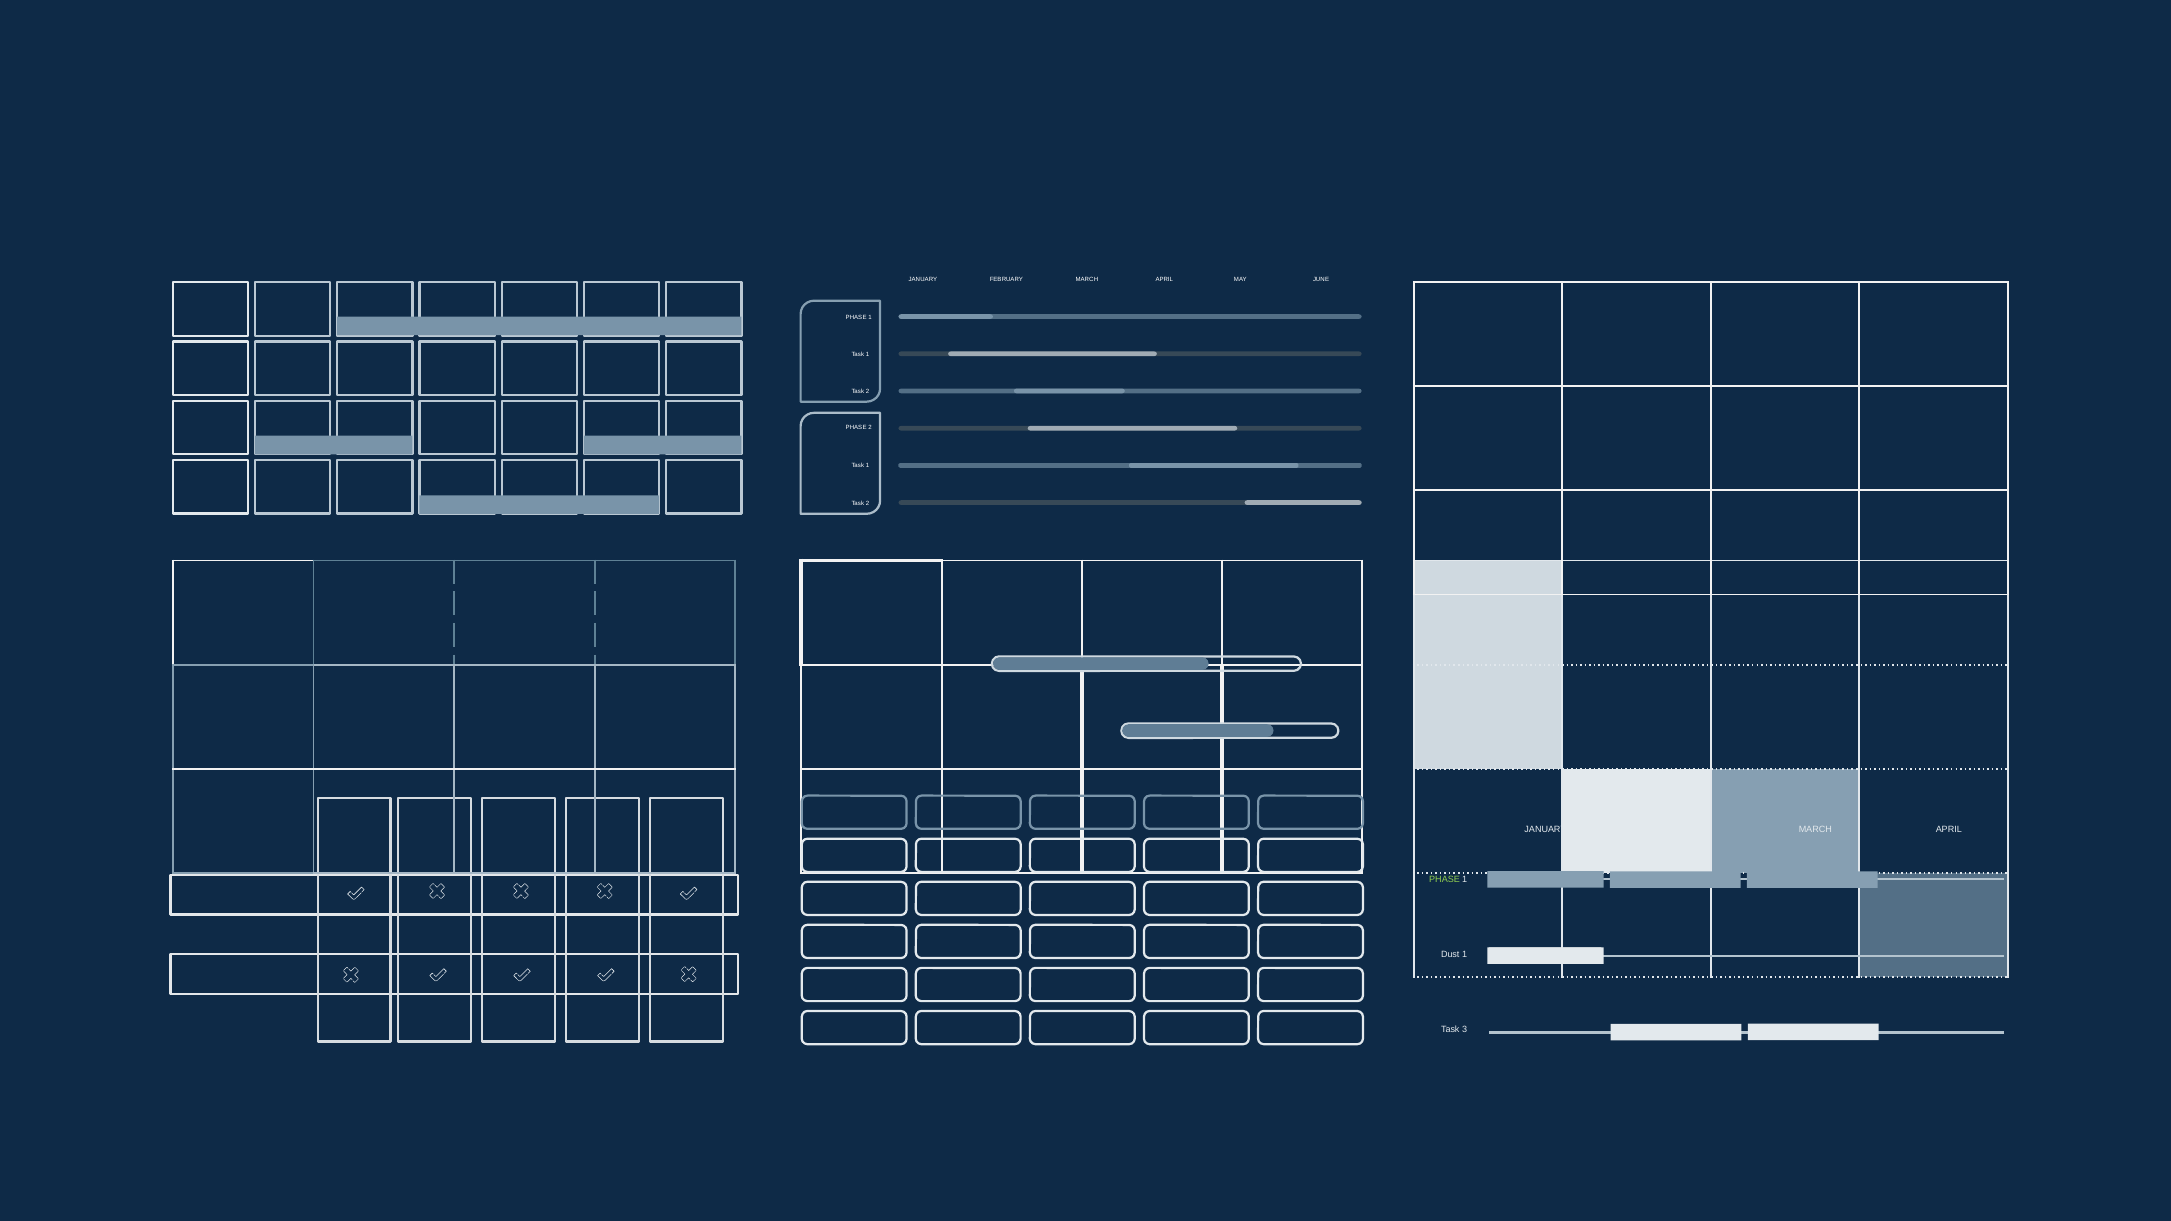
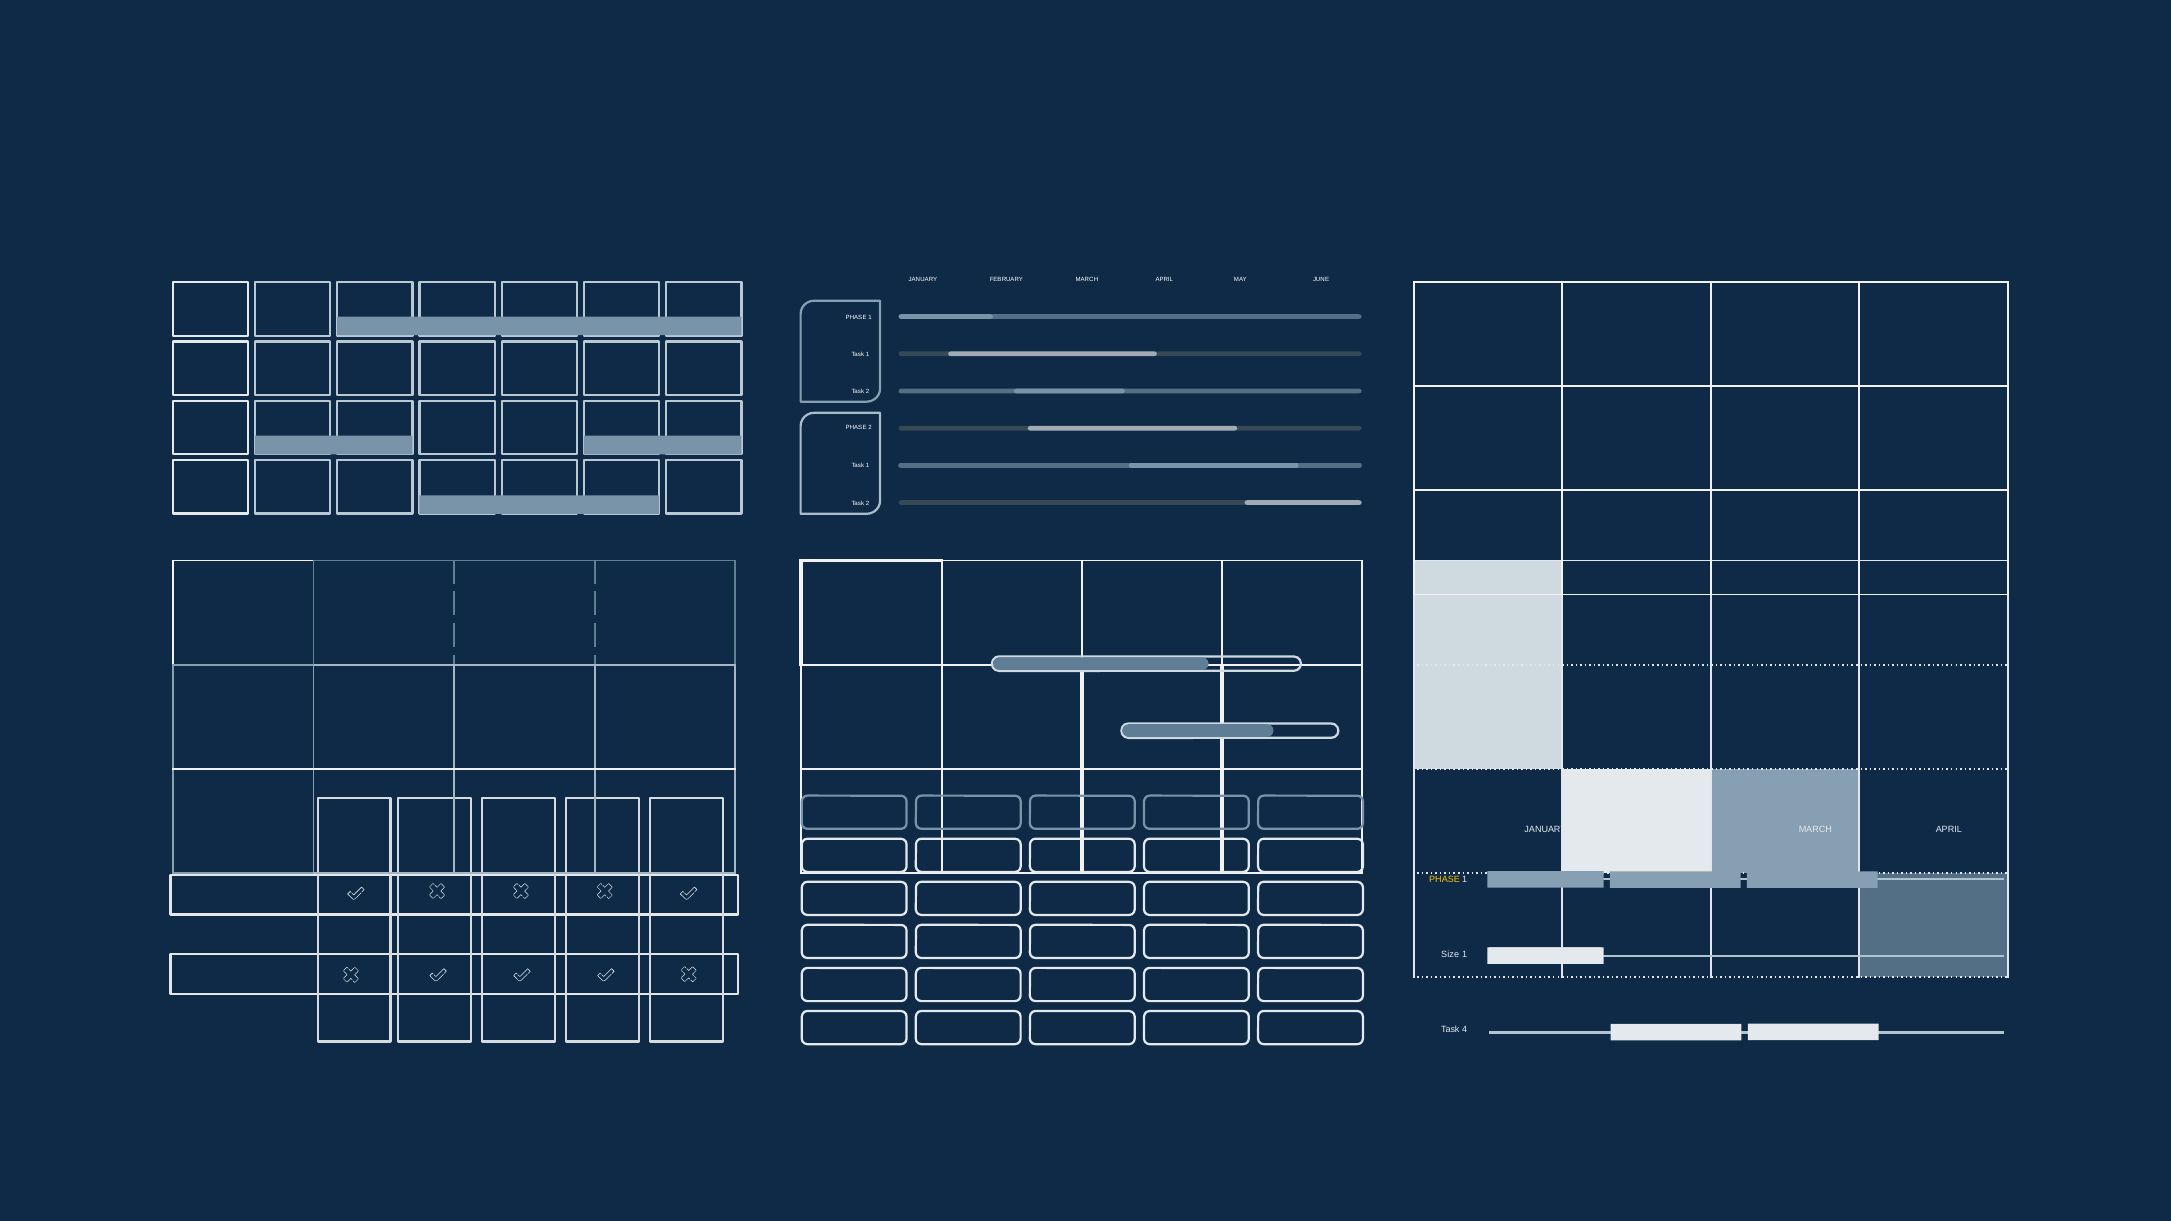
PHASE at (1445, 880) colour: light green -> yellow
Dust: Dust -> Size
3: 3 -> 4
